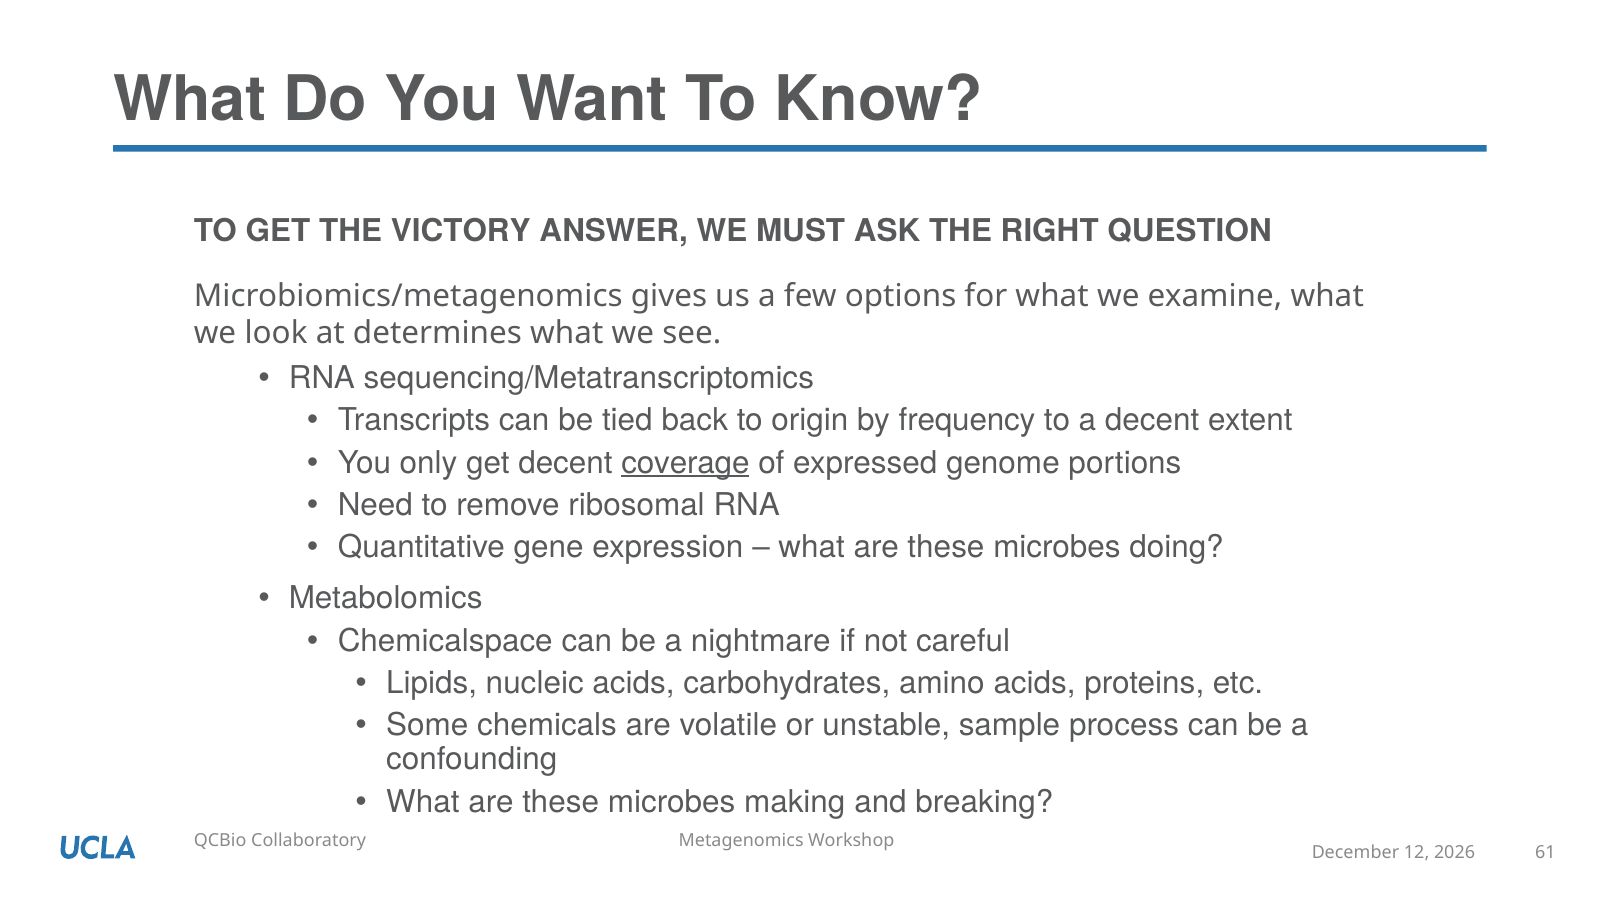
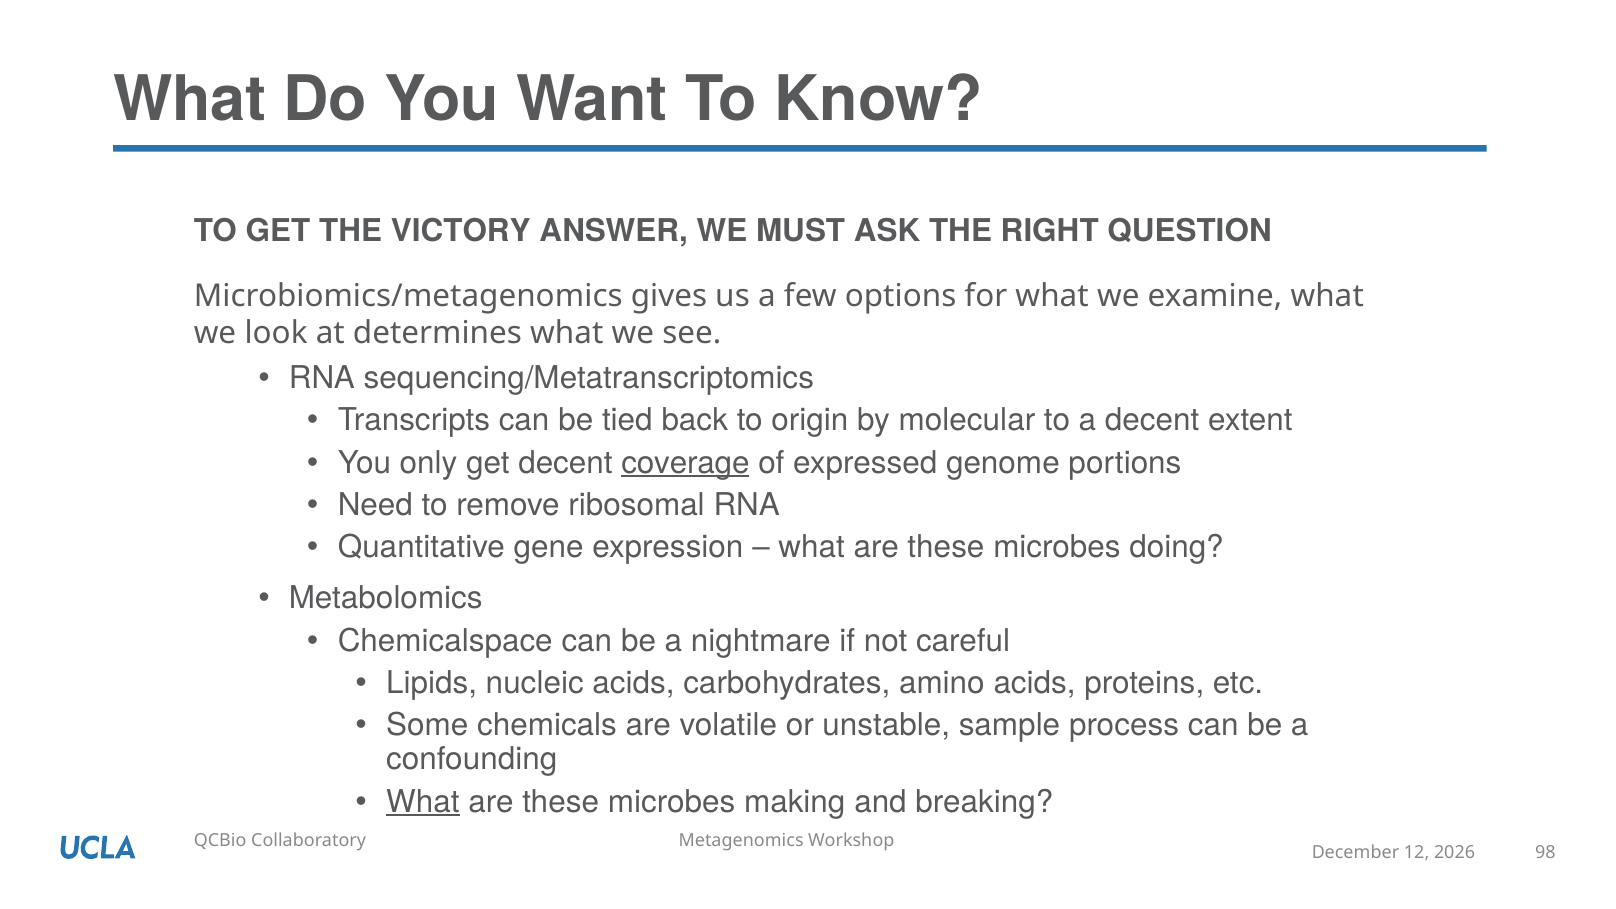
frequency: frequency -> molecular
What at (423, 802) underline: none -> present
61: 61 -> 98
